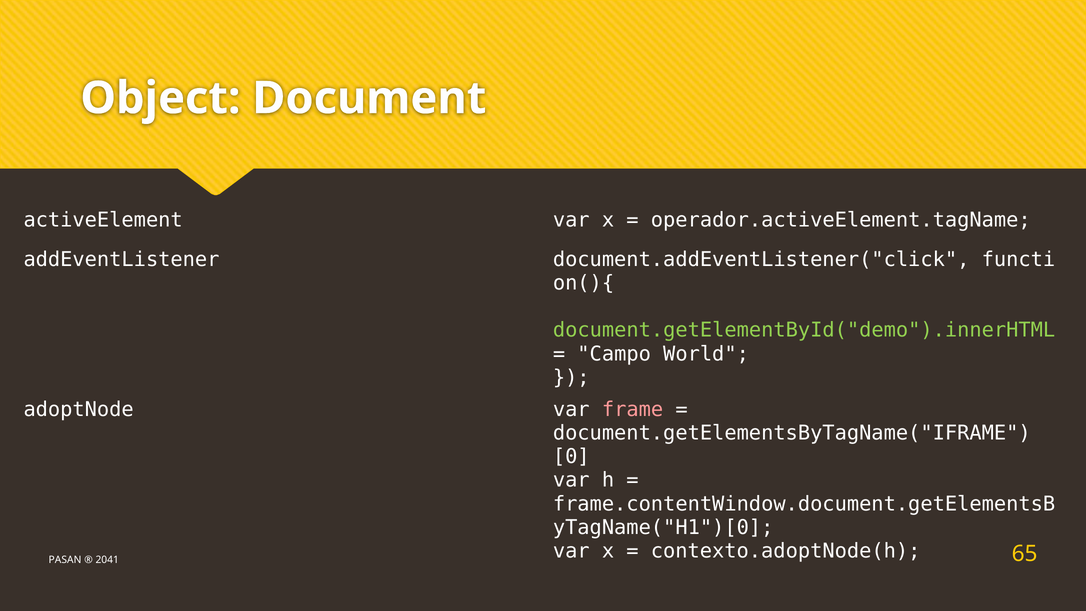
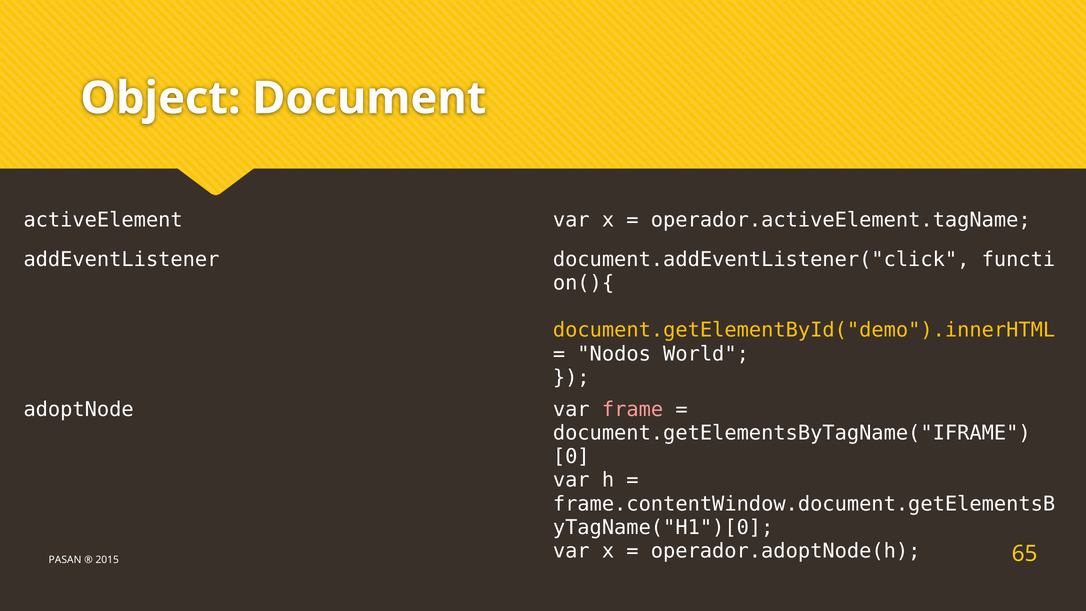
document.getElementById("demo").innerHTML colour: light green -> yellow
Campo: Campo -> Nodos
contexto.adoptNode(h: contexto.adoptNode(h -> operador.adoptNode(h
2041: 2041 -> 2015
